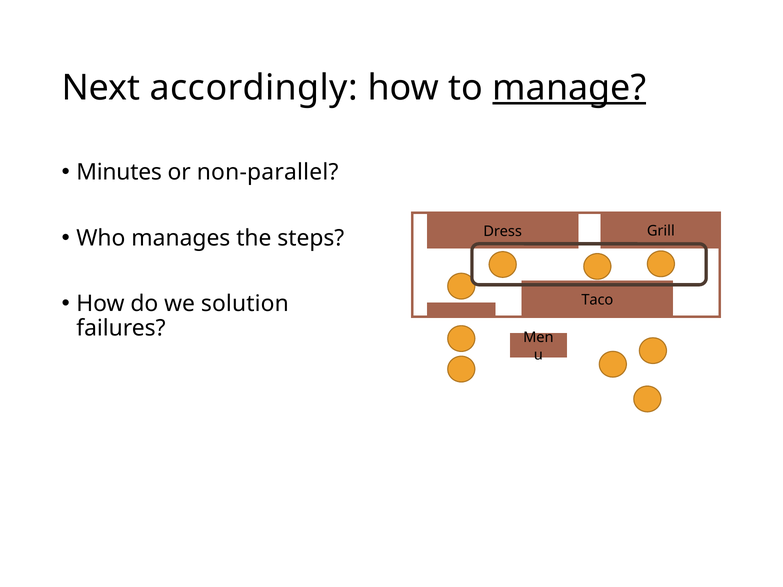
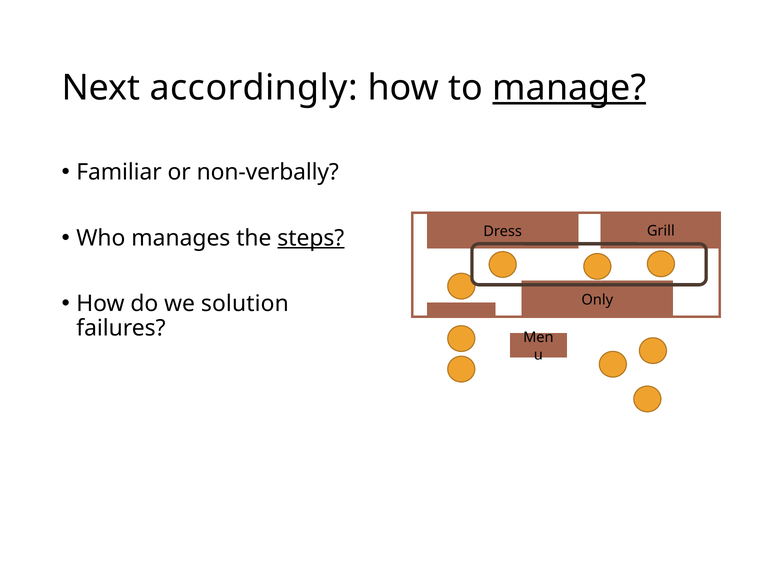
Minutes: Minutes -> Familiar
non-parallel: non-parallel -> non-verbally
steps underline: none -> present
Taco: Taco -> Only
